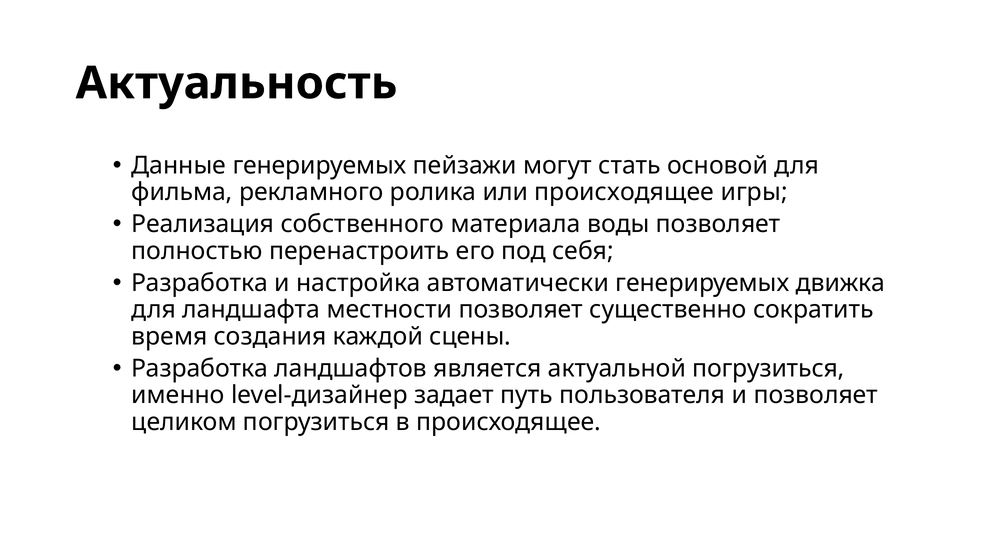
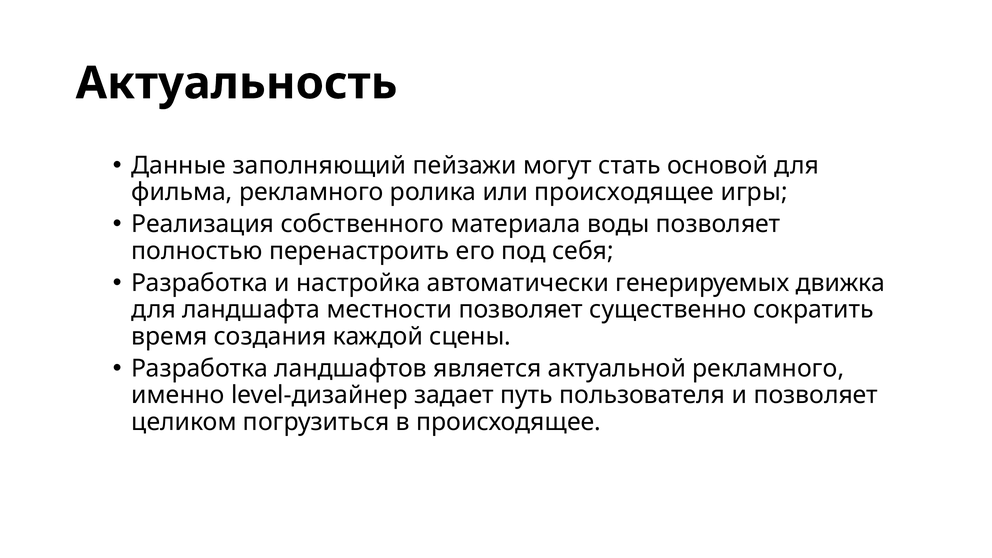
Данные генерируемых: генерируемых -> заполняющий
актуальной погрузиться: погрузиться -> рекламного
